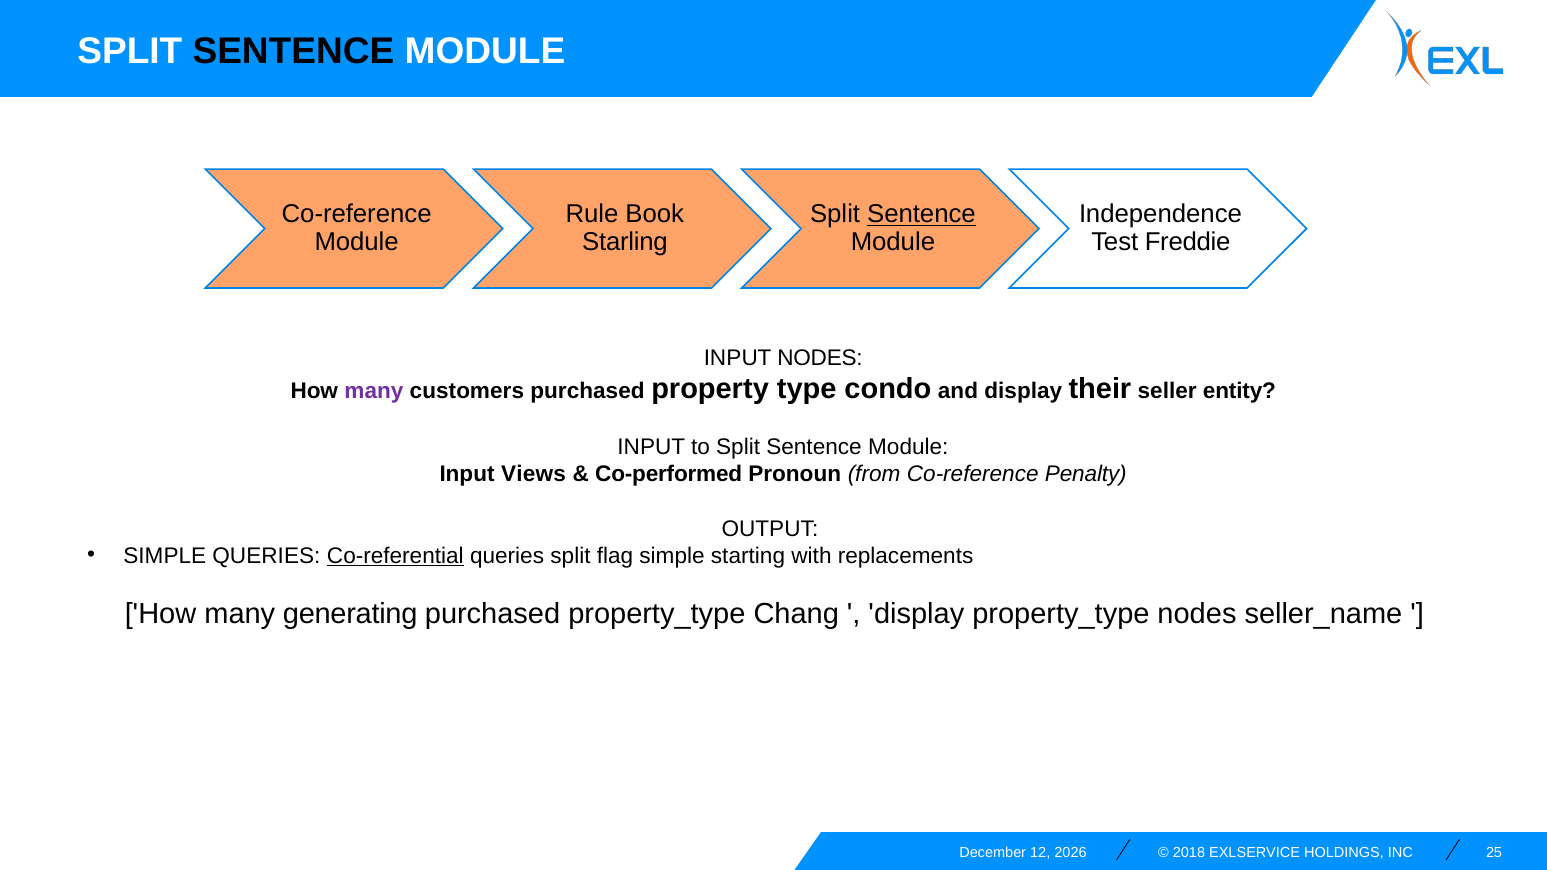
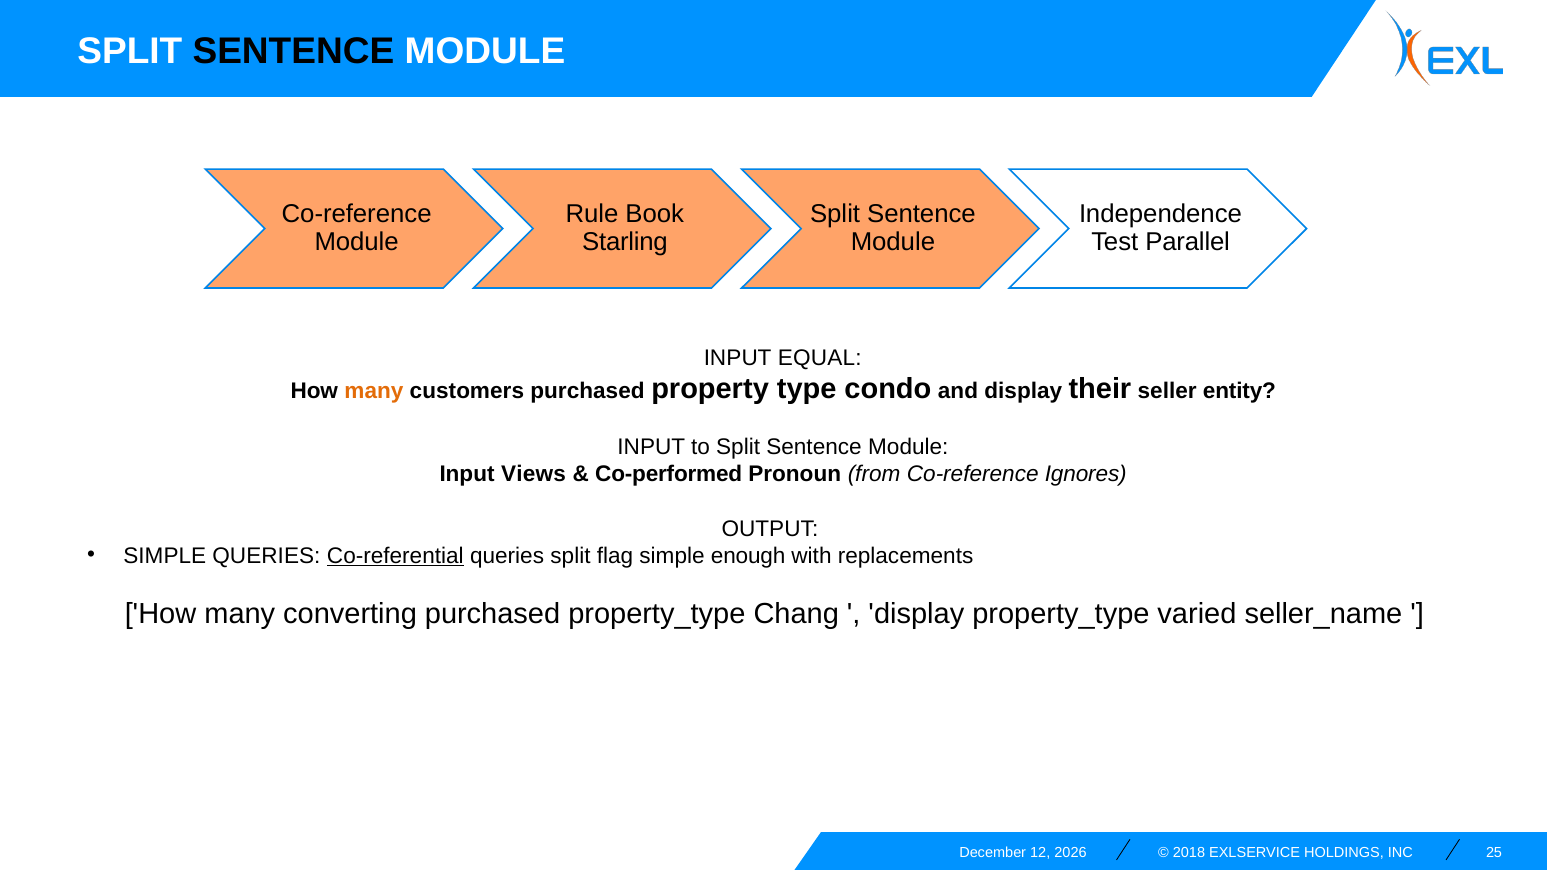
Sentence at (921, 215) underline: present -> none
Freddie: Freddie -> Parallel
INPUT NODES: NODES -> EQUAL
many at (374, 391) colour: purple -> orange
Penalty: Penalty -> Ignores
starting: starting -> enough
generating: generating -> converting
property_type nodes: nodes -> varied
